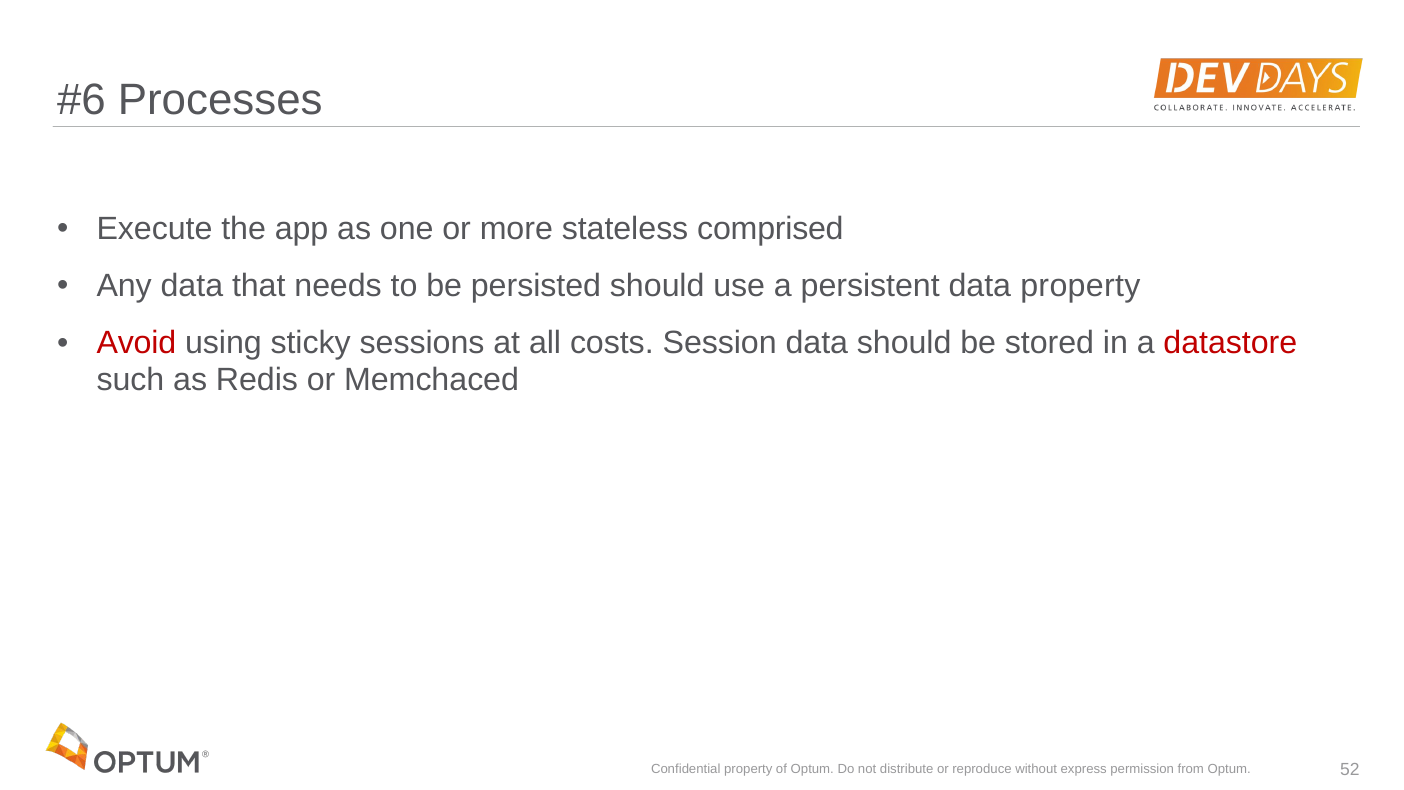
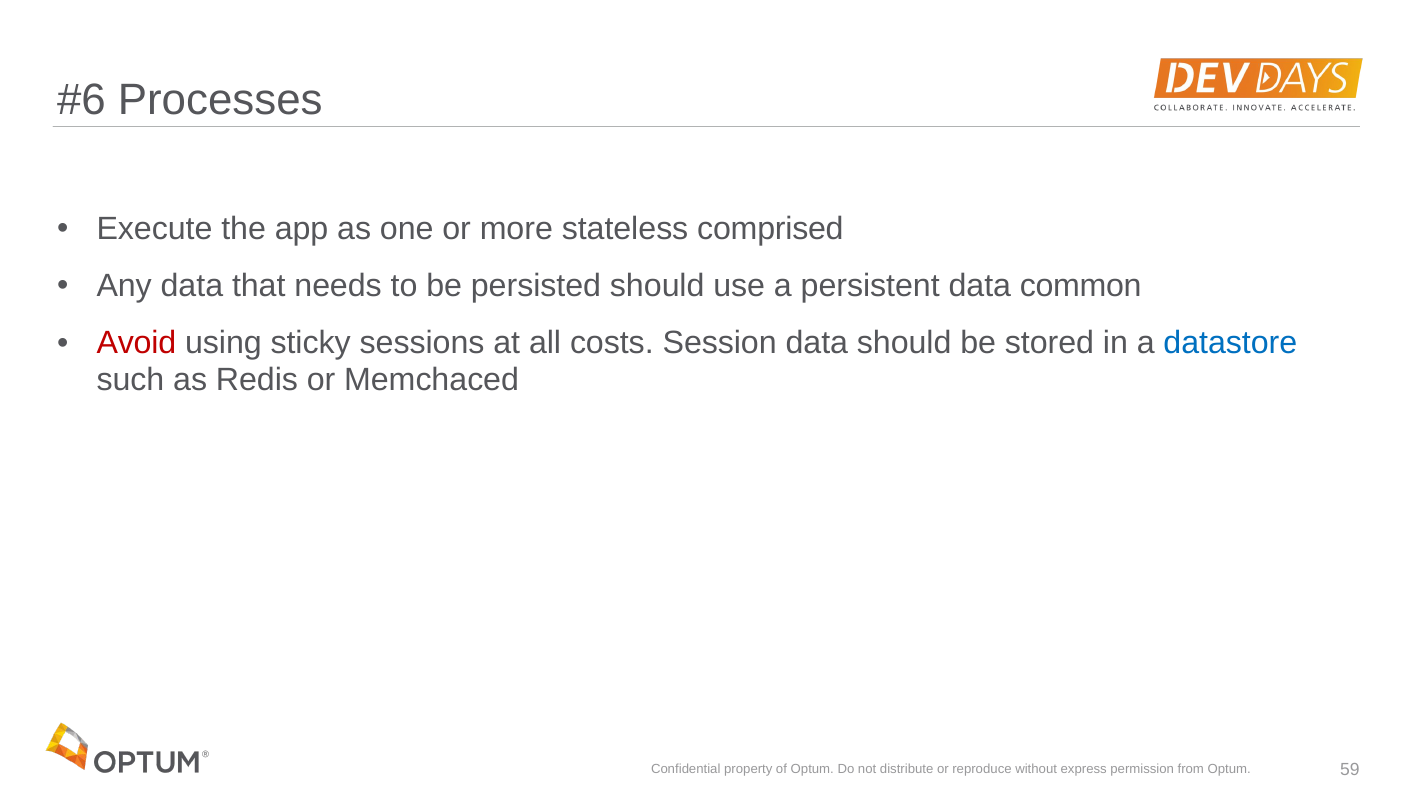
data property: property -> common
datastore colour: red -> blue
52: 52 -> 59
